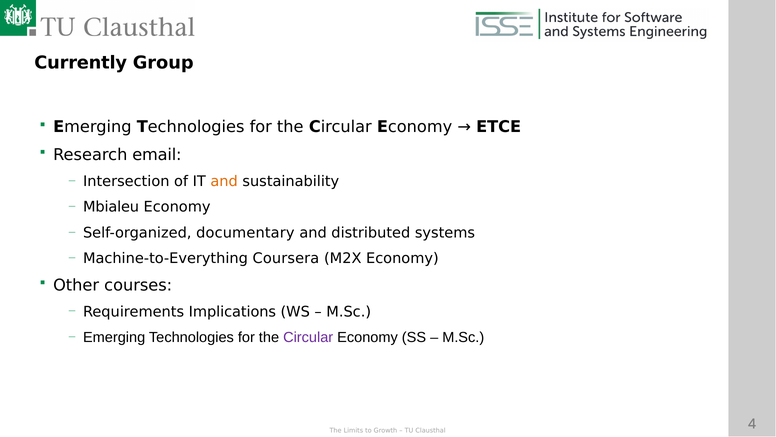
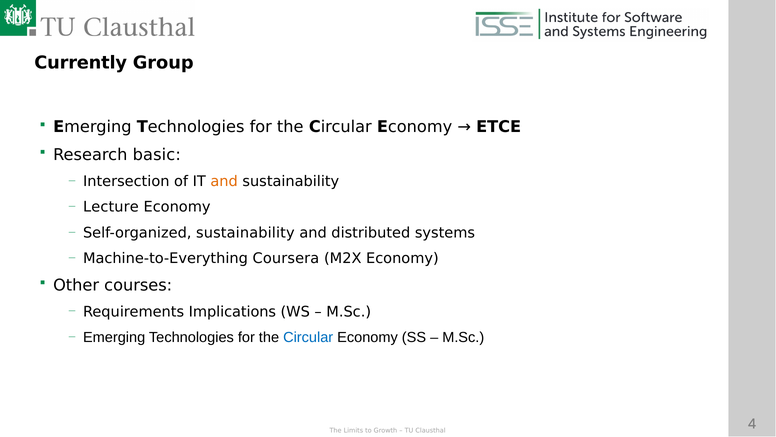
email: email -> basic
Mbialeu: Mbialeu -> Lecture
Self-organized documentary: documentary -> sustainability
Circular at (308, 337) colour: purple -> blue
